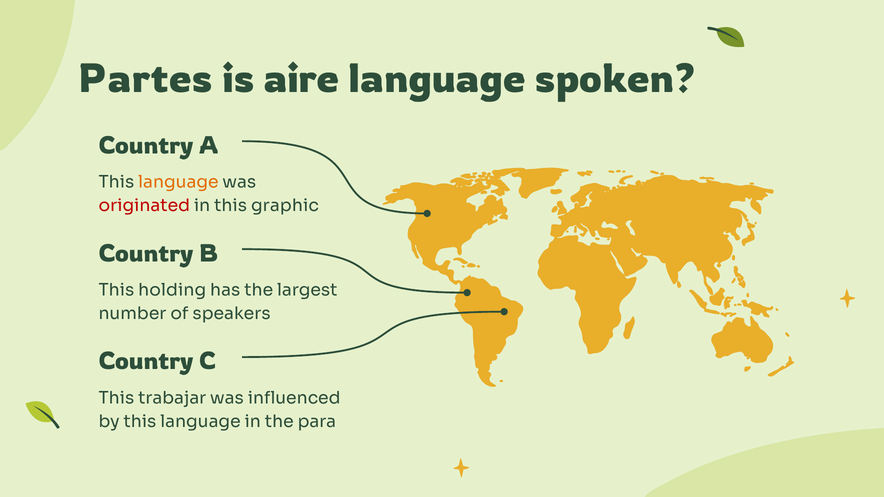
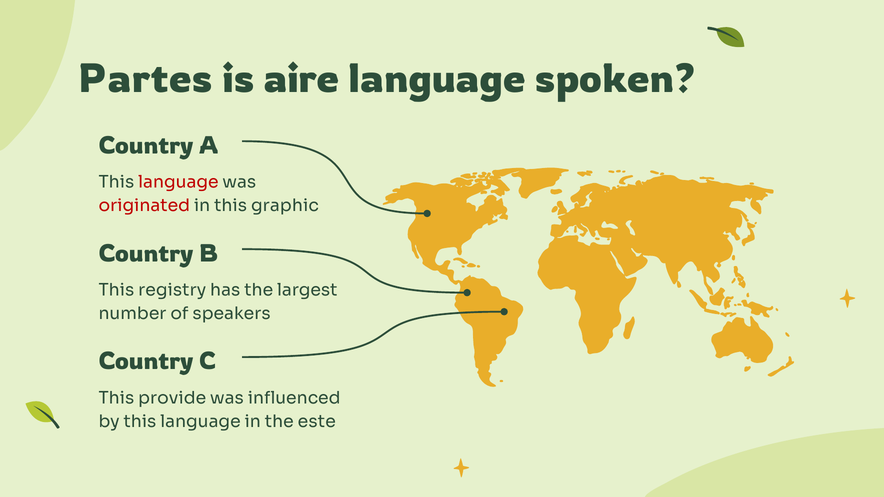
language at (178, 182) colour: orange -> red
holding: holding -> registry
trabajar: trabajar -> provide
para: para -> este
